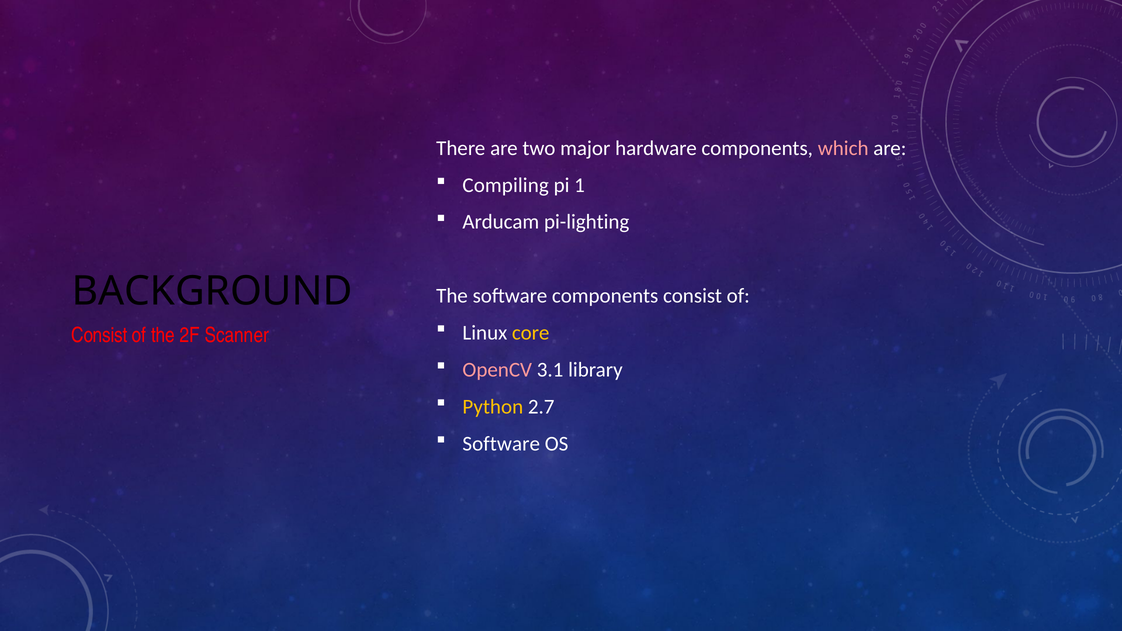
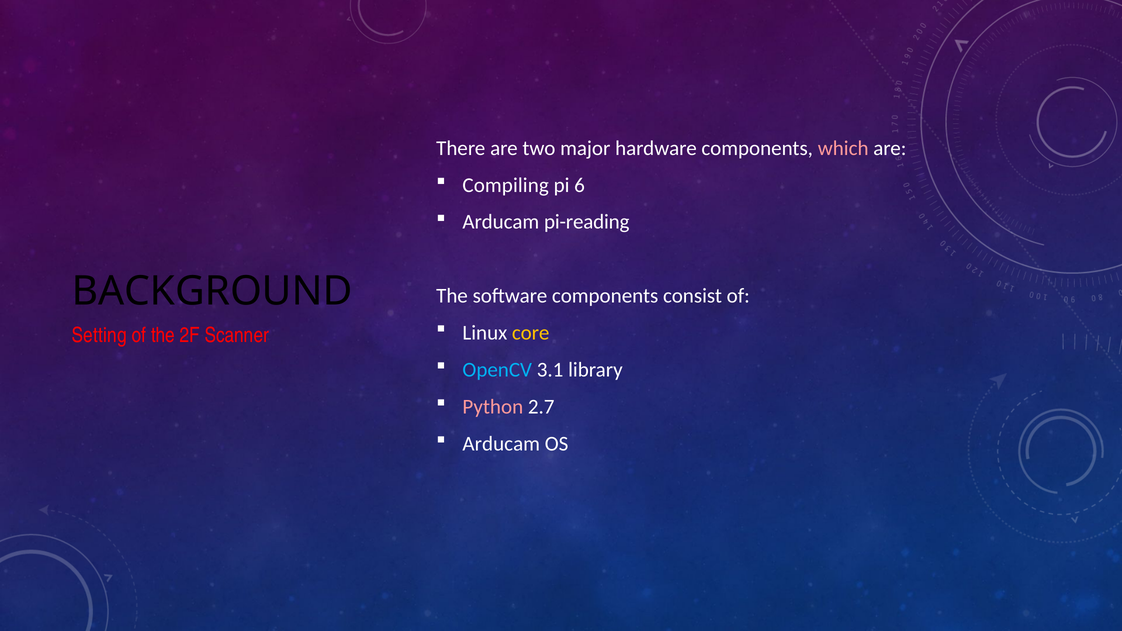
1: 1 -> 6
pi-lighting: pi-lighting -> pi-reading
Consist at (99, 335): Consist -> Setting
OpenCV colour: pink -> light blue
Python colour: yellow -> pink
Software at (501, 444): Software -> Arducam
